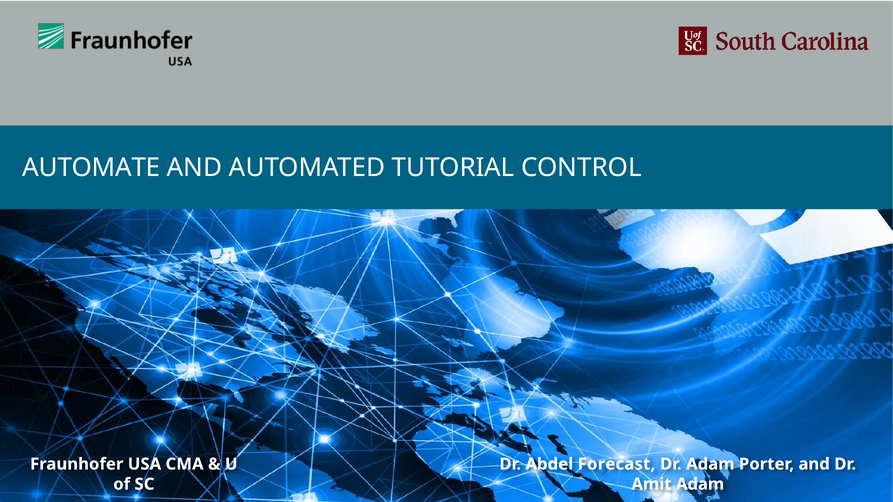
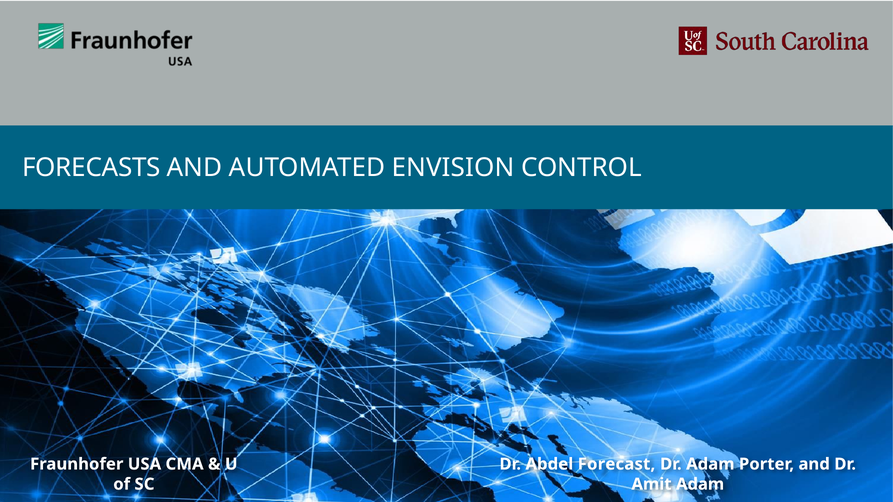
AUTOMATE: AUTOMATE -> FORECASTS
TUTORIAL: TUTORIAL -> ENVISION
